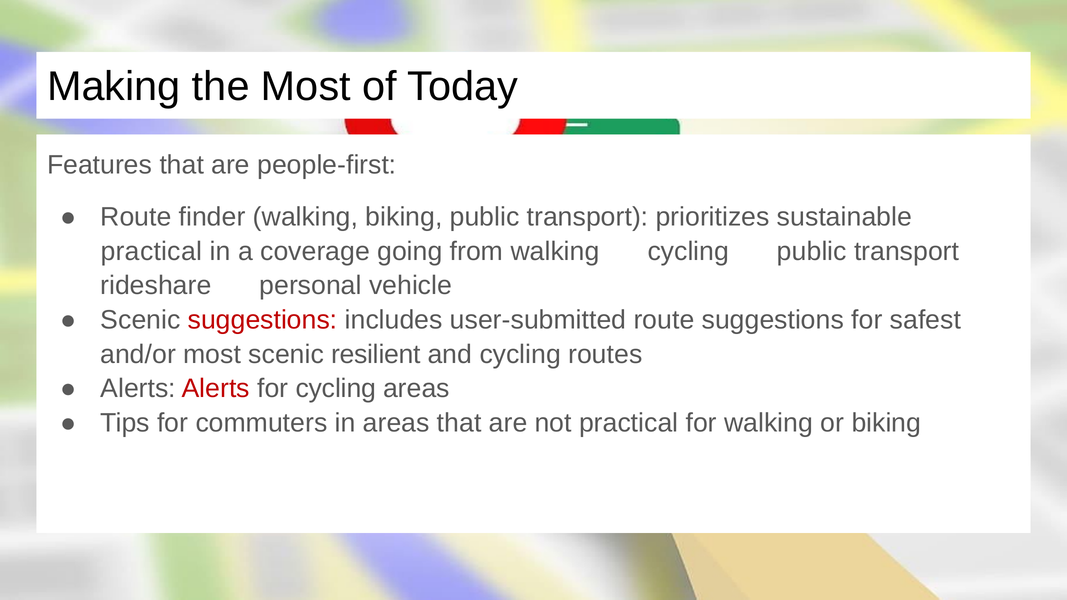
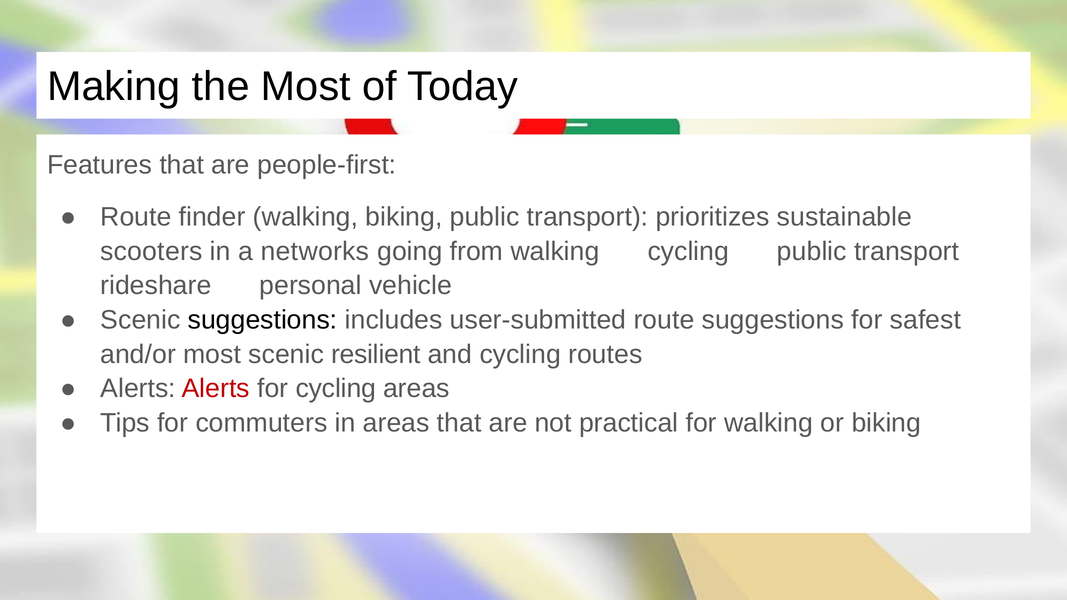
practical at (151, 251): practical -> scooters
coverage: coverage -> networks
suggestions at (263, 320) colour: red -> black
